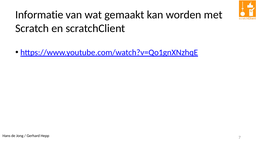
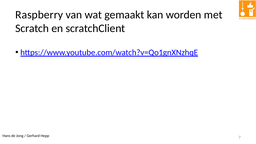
Informatie: Informatie -> Raspberry
